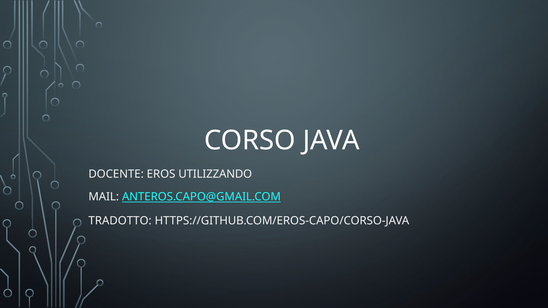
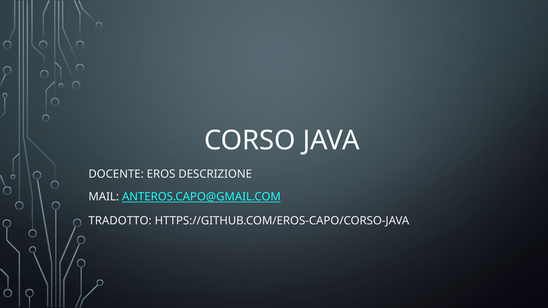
UTILIZZANDO: UTILIZZANDO -> DESCRIZIONE
